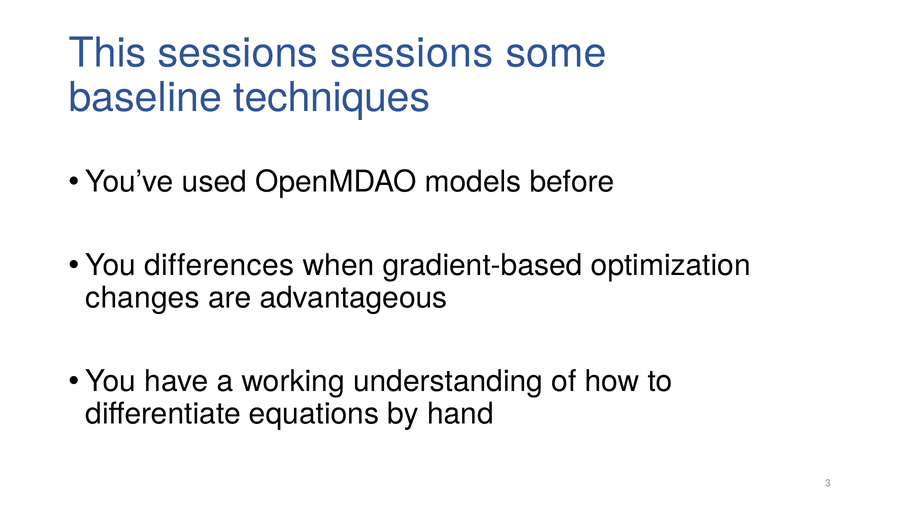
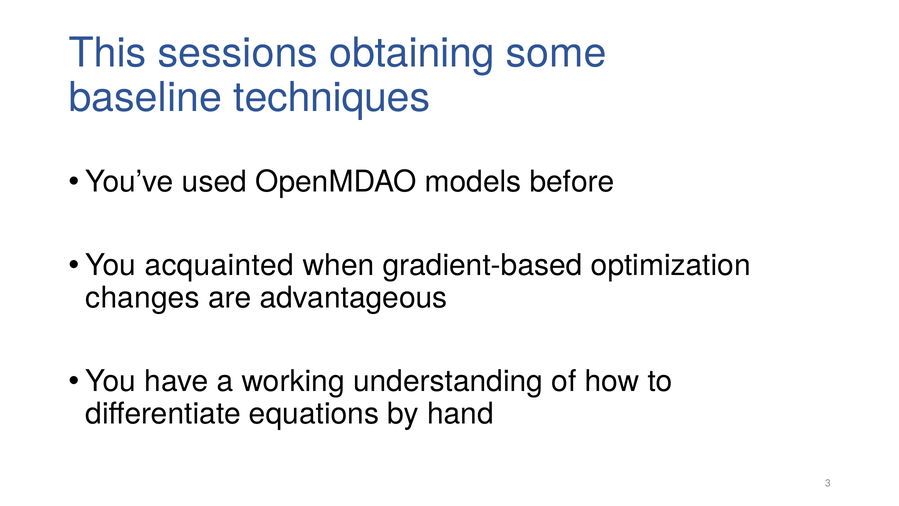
sessions sessions: sessions -> obtaining
differences: differences -> acquainted
